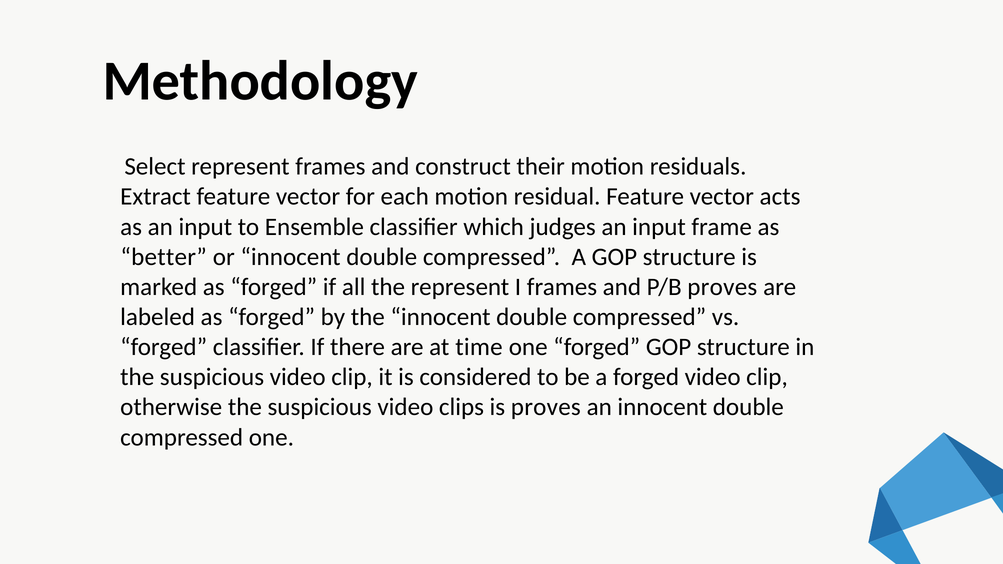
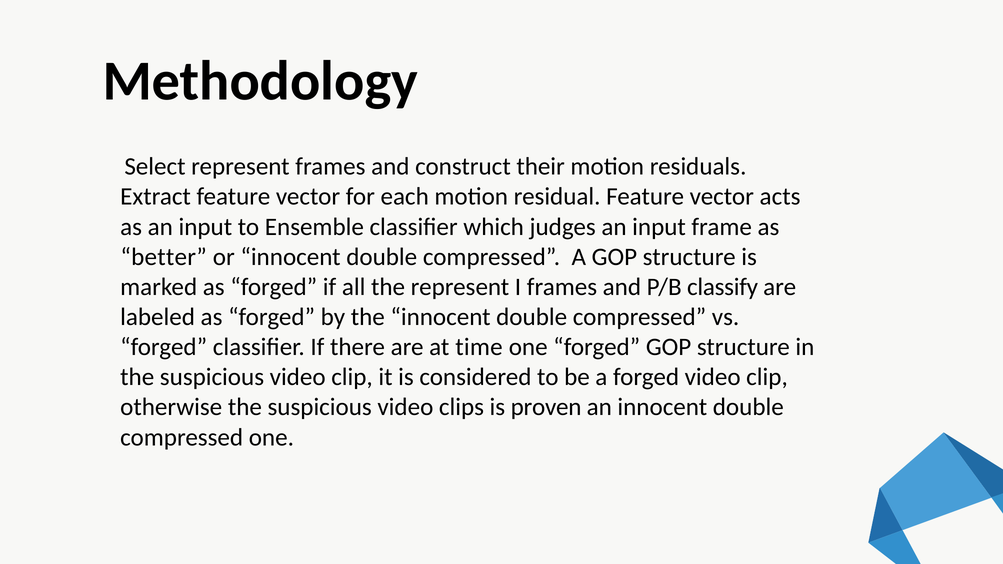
P/B proves: proves -> classify
is proves: proves -> proven
